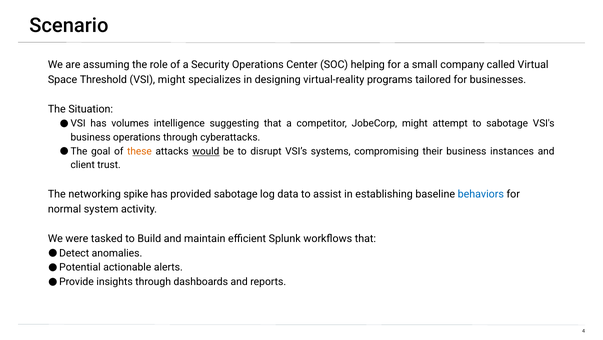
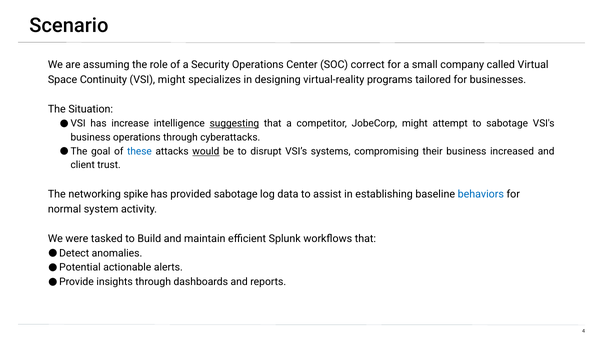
helping: helping -> correct
Threshold: Threshold -> Continuity
volumes: volumes -> increase
suggesting underline: none -> present
these colour: orange -> blue
instances: instances -> increased
